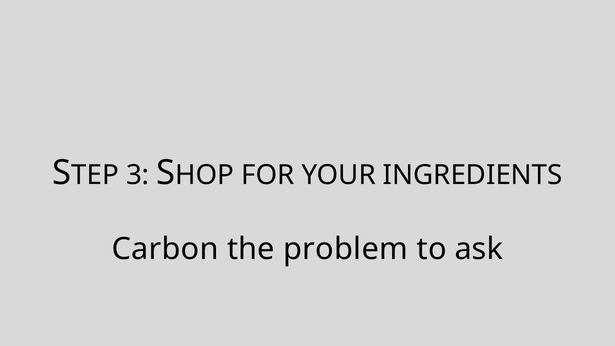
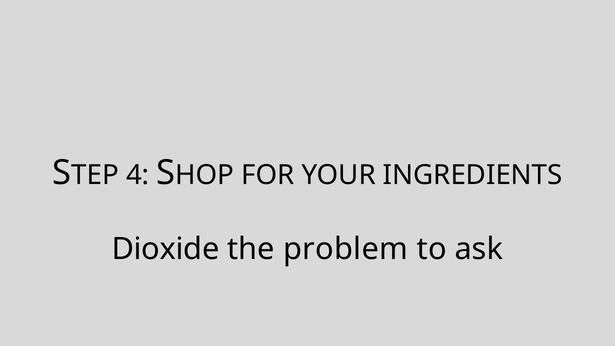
3: 3 -> 4
Carbon: Carbon -> Dioxide
